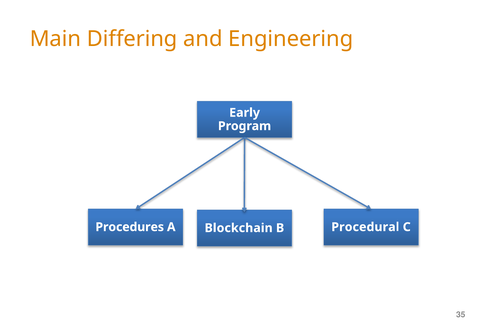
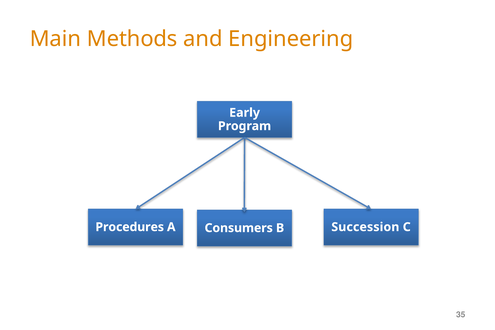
Differing: Differing -> Methods
Blockchain: Blockchain -> Consumers
Procedural: Procedural -> Succession
